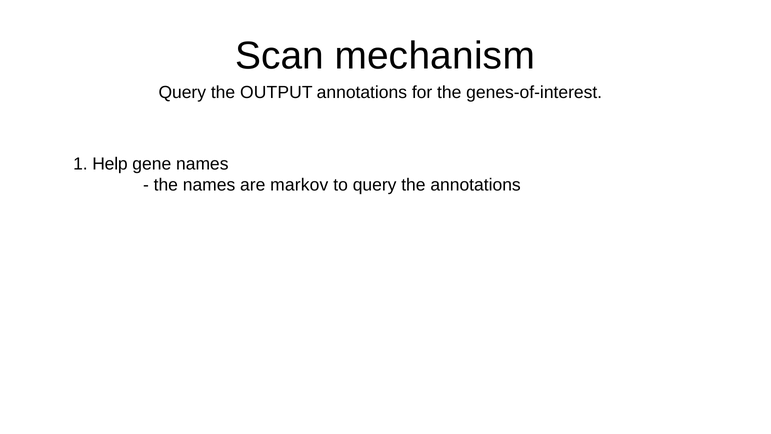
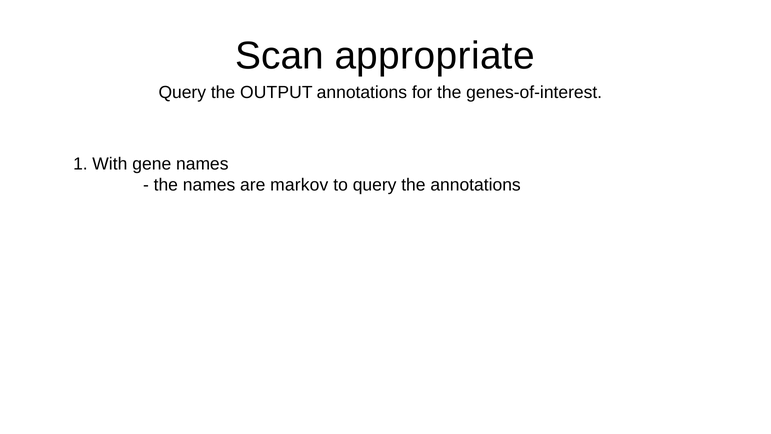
mechanism: mechanism -> appropriate
Help: Help -> With
